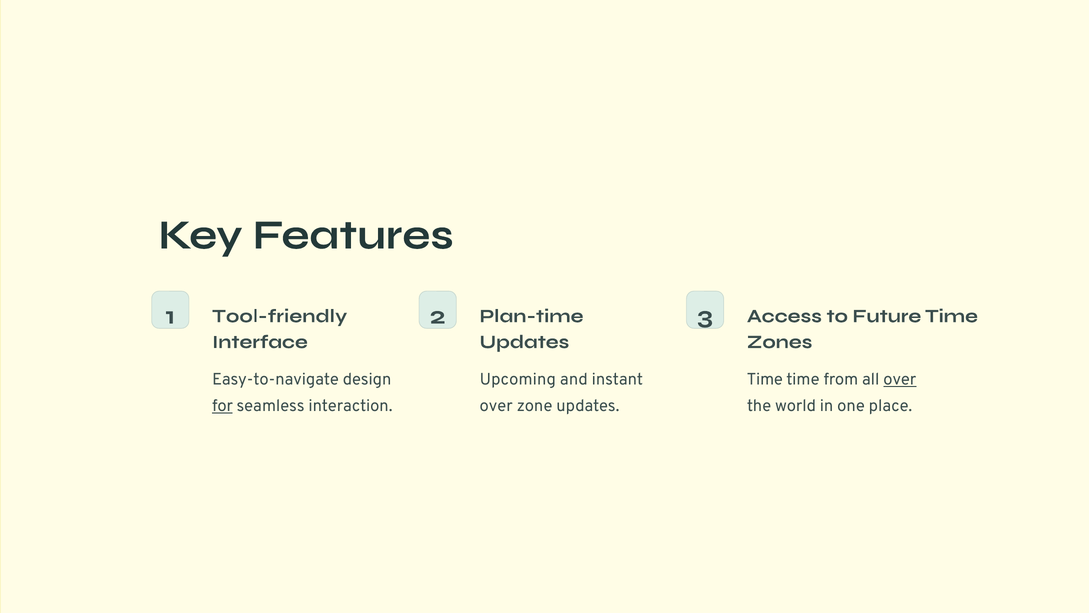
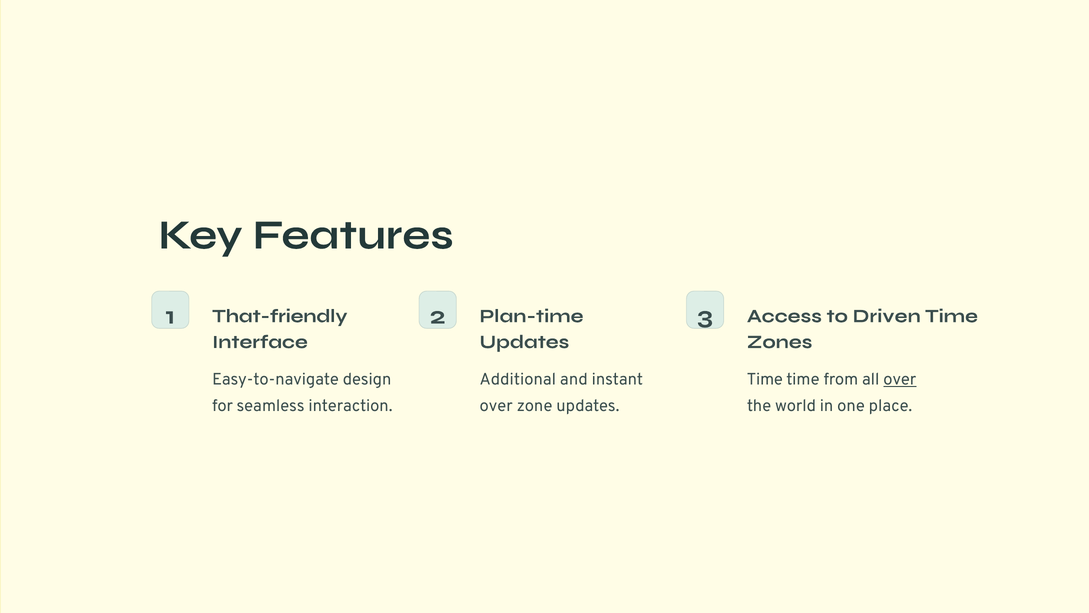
Tool-friendly: Tool-friendly -> That-friendly
Future: Future -> Driven
Upcoming: Upcoming -> Additional
for underline: present -> none
